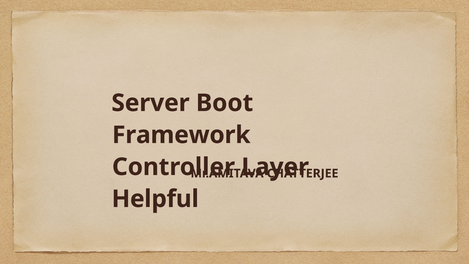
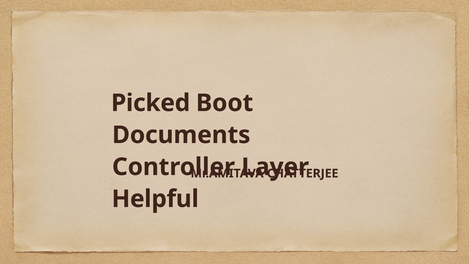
Server: Server -> Picked
Framework: Framework -> Documents
